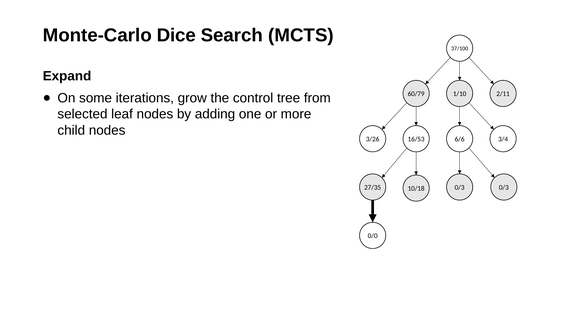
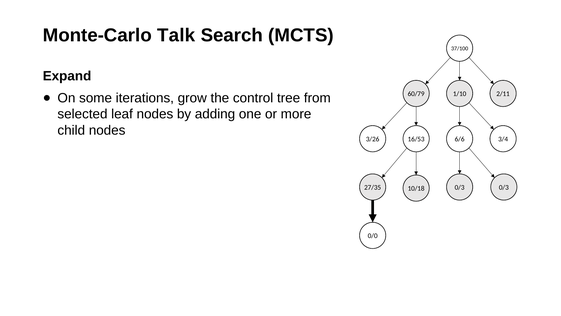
Dice: Dice -> Talk
